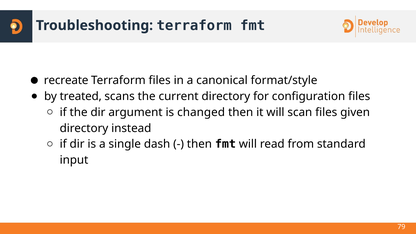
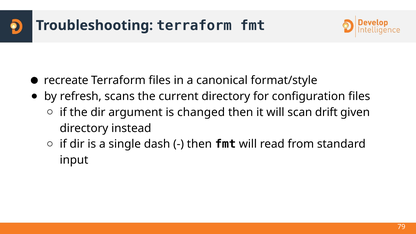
treated: treated -> refresh
scan files: files -> drift
